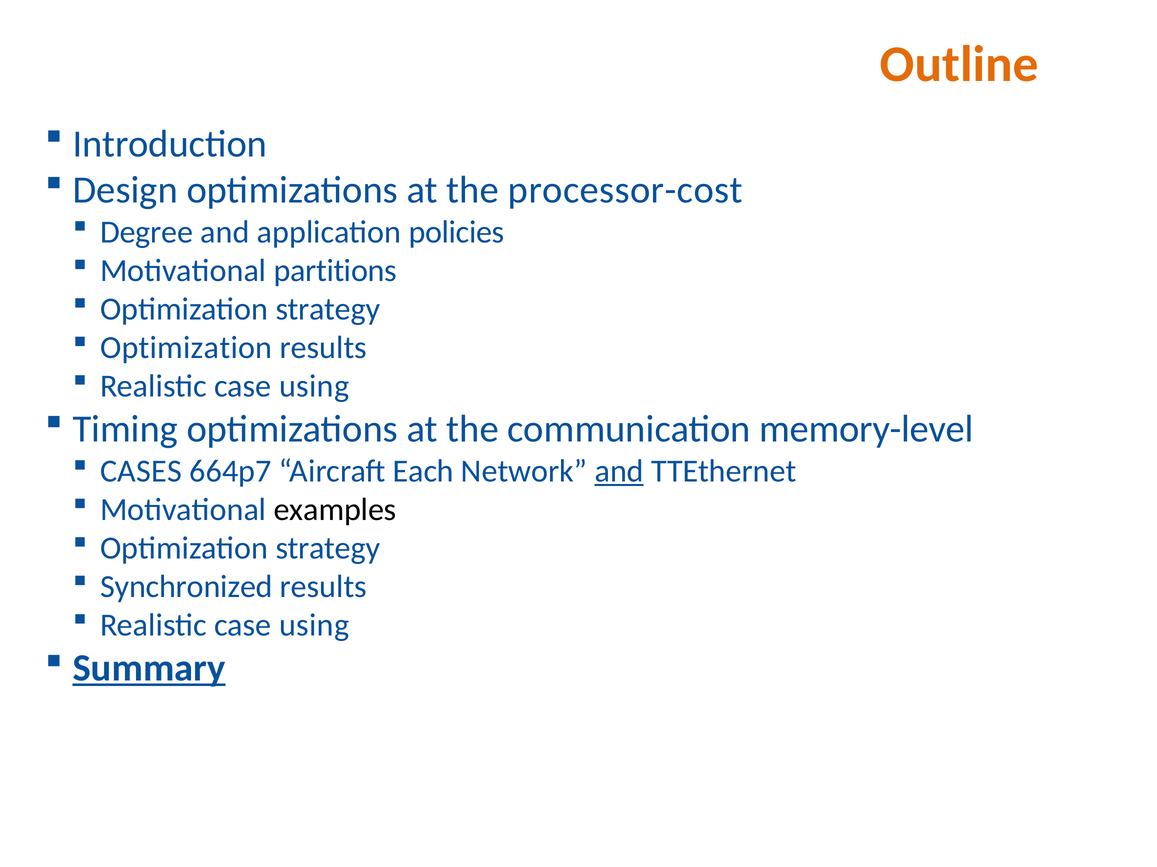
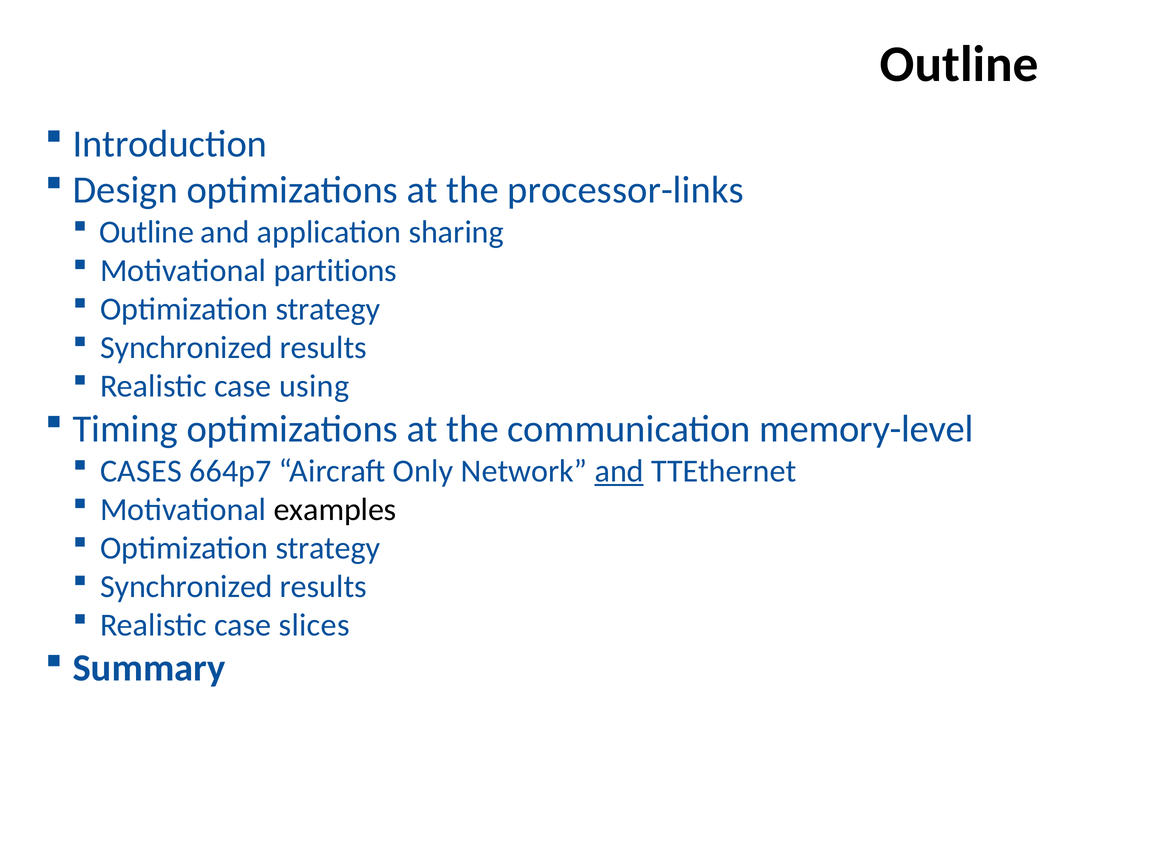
Outline at (959, 64) colour: orange -> black
processor-cost: processor-cost -> processor-links
Degree at (147, 232): Degree -> Outline
policies: policies -> sharing
Optimization at (186, 348): Optimization -> Synchronized
Each: Each -> Only
using at (314, 626): using -> slices
Summary underline: present -> none
